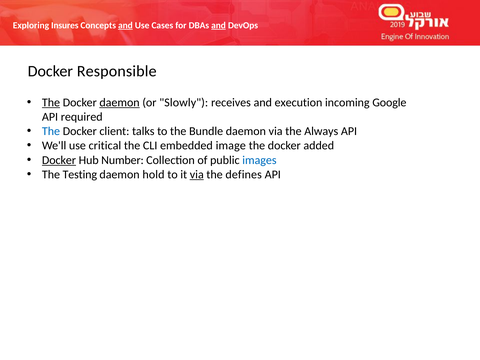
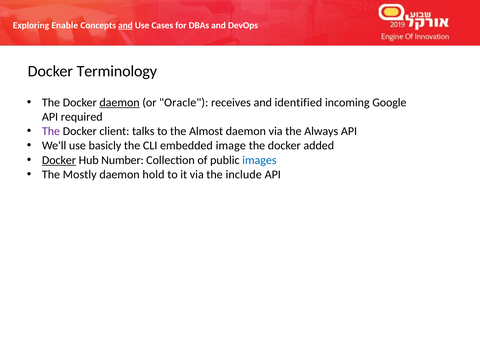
Insures: Insures -> Enable
and at (219, 25) underline: present -> none
Responsible: Responsible -> Terminology
The at (51, 102) underline: present -> none
Slowly: Slowly -> Oracle
execution: execution -> identified
The at (51, 131) colour: blue -> purple
Bundle: Bundle -> Almost
critical: critical -> basicly
Testing: Testing -> Mostly
via at (197, 174) underline: present -> none
defines: defines -> include
